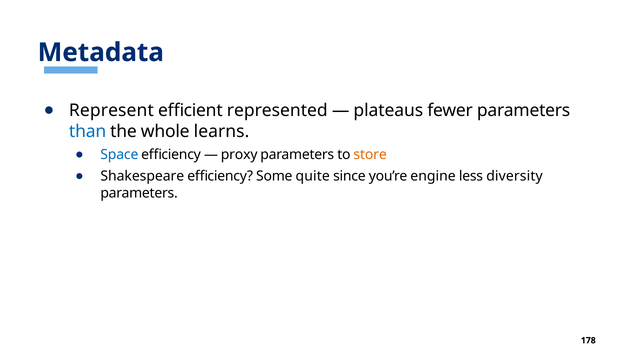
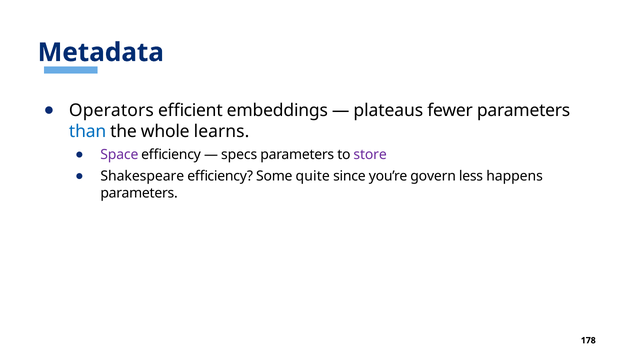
Represent: Represent -> Operators
represented: represented -> embeddings
Space colour: blue -> purple
proxy: proxy -> specs
store colour: orange -> purple
engine: engine -> govern
diversity: diversity -> happens
